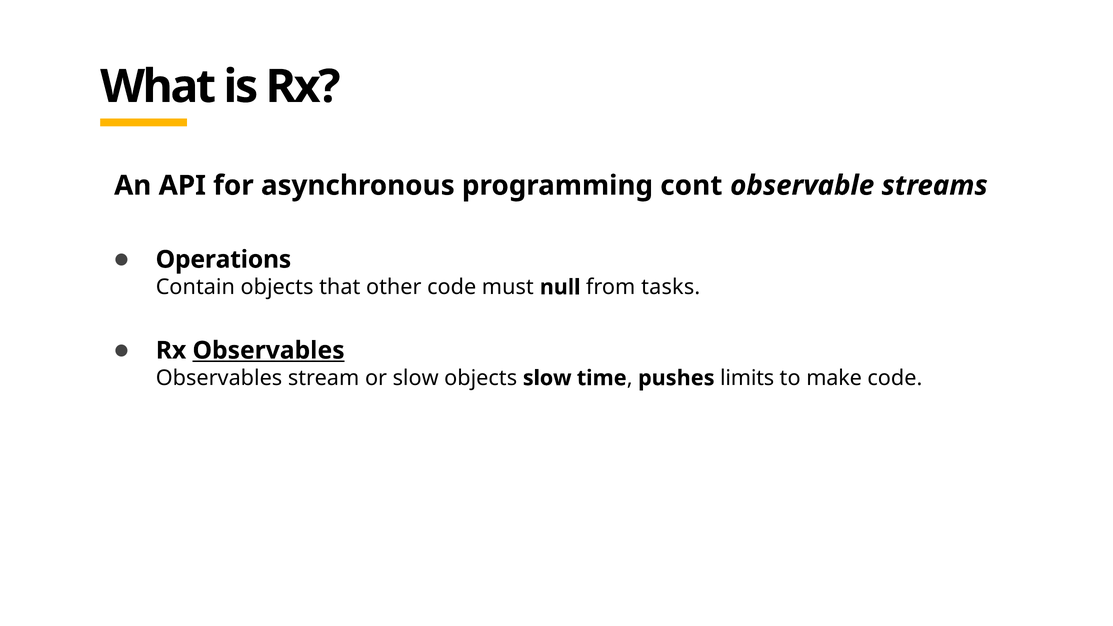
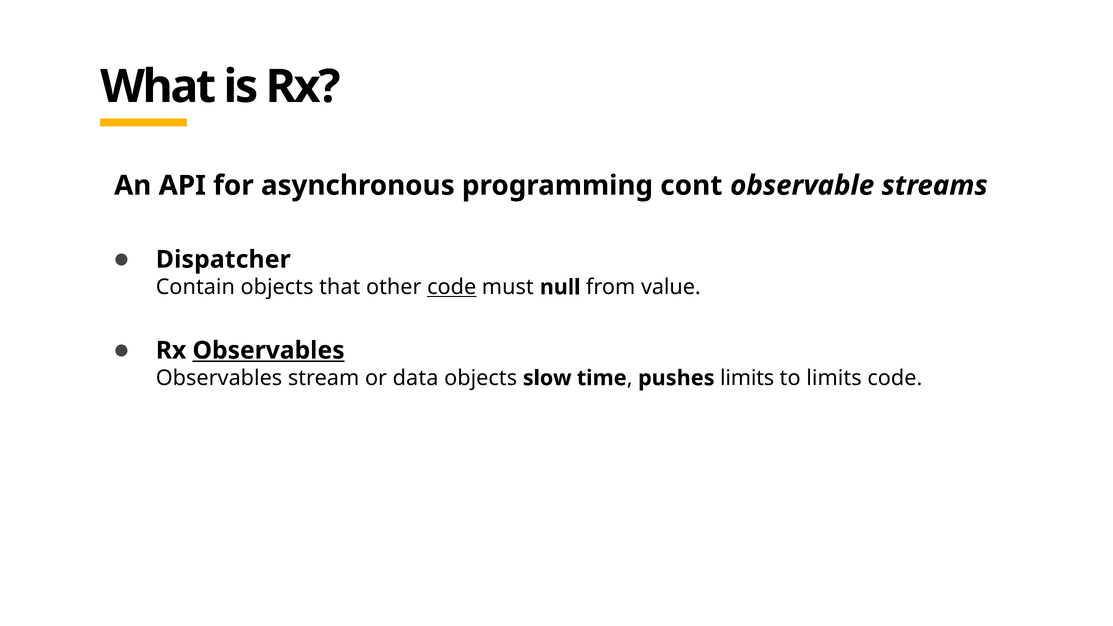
Operations: Operations -> Dispatcher
code at (452, 287) underline: none -> present
tasks: tasks -> value
or slow: slow -> data
to make: make -> limits
